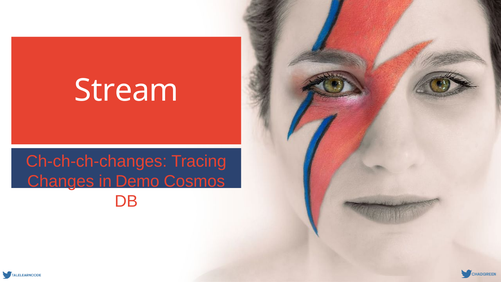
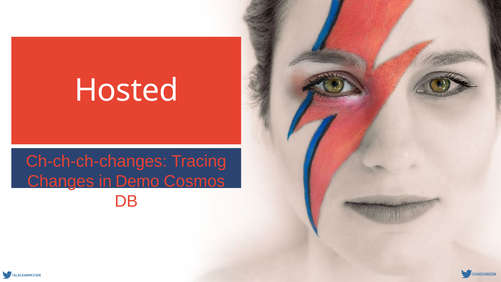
Stream: Stream -> Hosted
